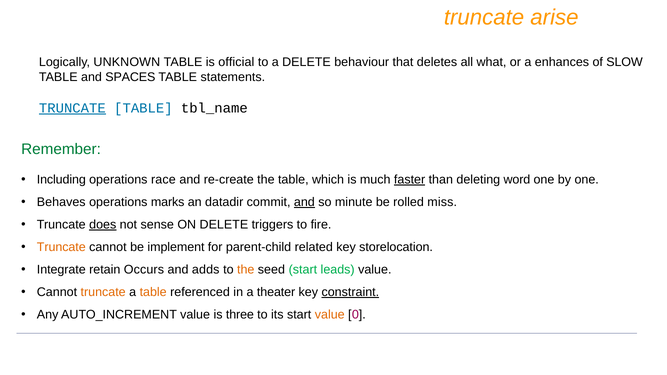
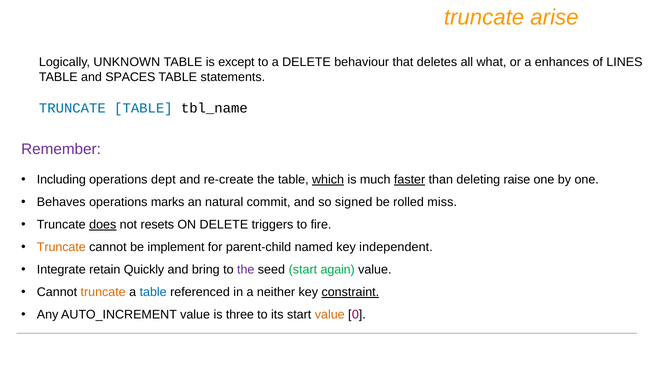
official: official -> except
SLOW: SLOW -> LINES
TRUNCATE at (72, 108) underline: present -> none
Remember colour: green -> purple
race: race -> dept
which underline: none -> present
word: word -> raise
datadir: datadir -> natural
and at (304, 202) underline: present -> none
minute: minute -> signed
sense: sense -> resets
related: related -> named
storelocation: storelocation -> independent
Occurs: Occurs -> Quickly
adds: adds -> bring
the at (246, 270) colour: orange -> purple
leads: leads -> again
table at (153, 292) colour: orange -> blue
theater: theater -> neither
